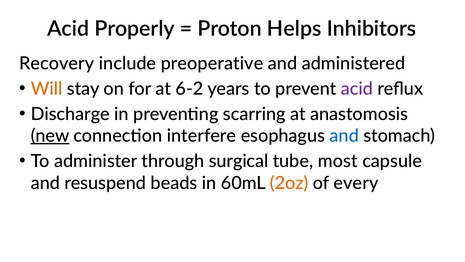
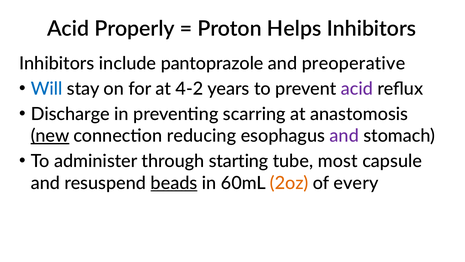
Recovery at (57, 63): Recovery -> Inhibitors
preoperative: preoperative -> pantoprazole
administered: administered -> preoperative
Will colour: orange -> blue
6-2: 6-2 -> 4-2
interfere: interfere -> reducing
and at (344, 136) colour: blue -> purple
surgical: surgical -> starting
beads underline: none -> present
